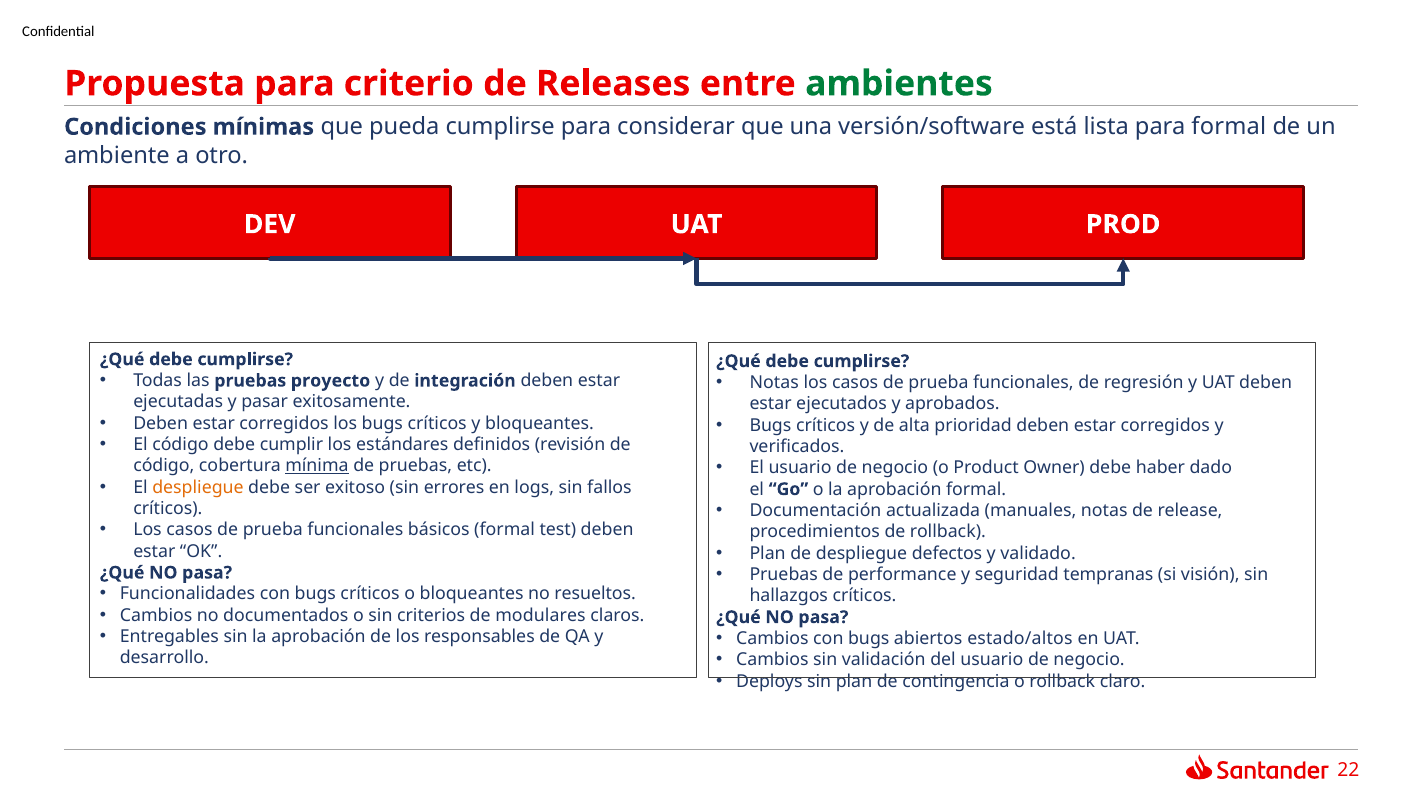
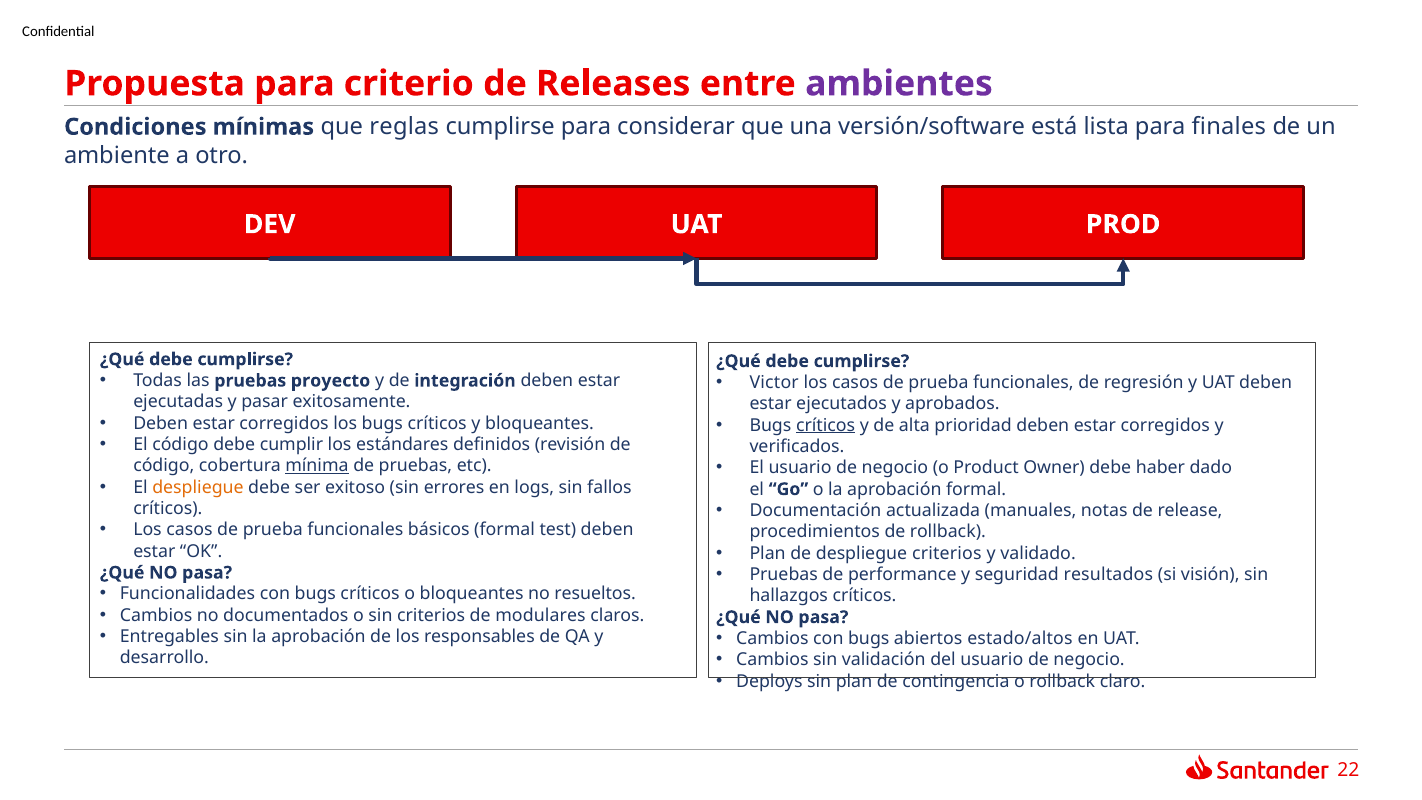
ambientes colour: green -> purple
pueda: pueda -> reglas
para formal: formal -> finales
Notas at (774, 382): Notas -> Victor
críticos at (826, 425) underline: none -> present
despliegue defectos: defectos -> criterios
tempranas: tempranas -> resultados
